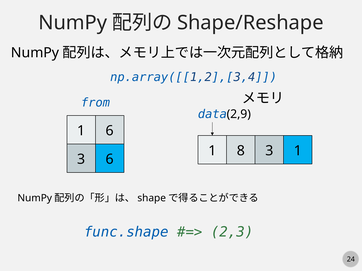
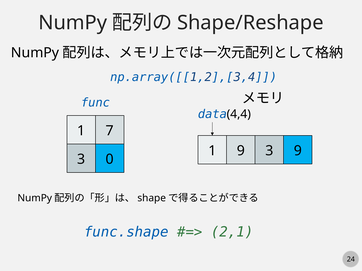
from: from -> func
2,9: 2,9 -> 4,4
1 6: 6 -> 7
1 8: 8 -> 9
3 1: 1 -> 9
3 6: 6 -> 0
2,3: 2,3 -> 2,1
